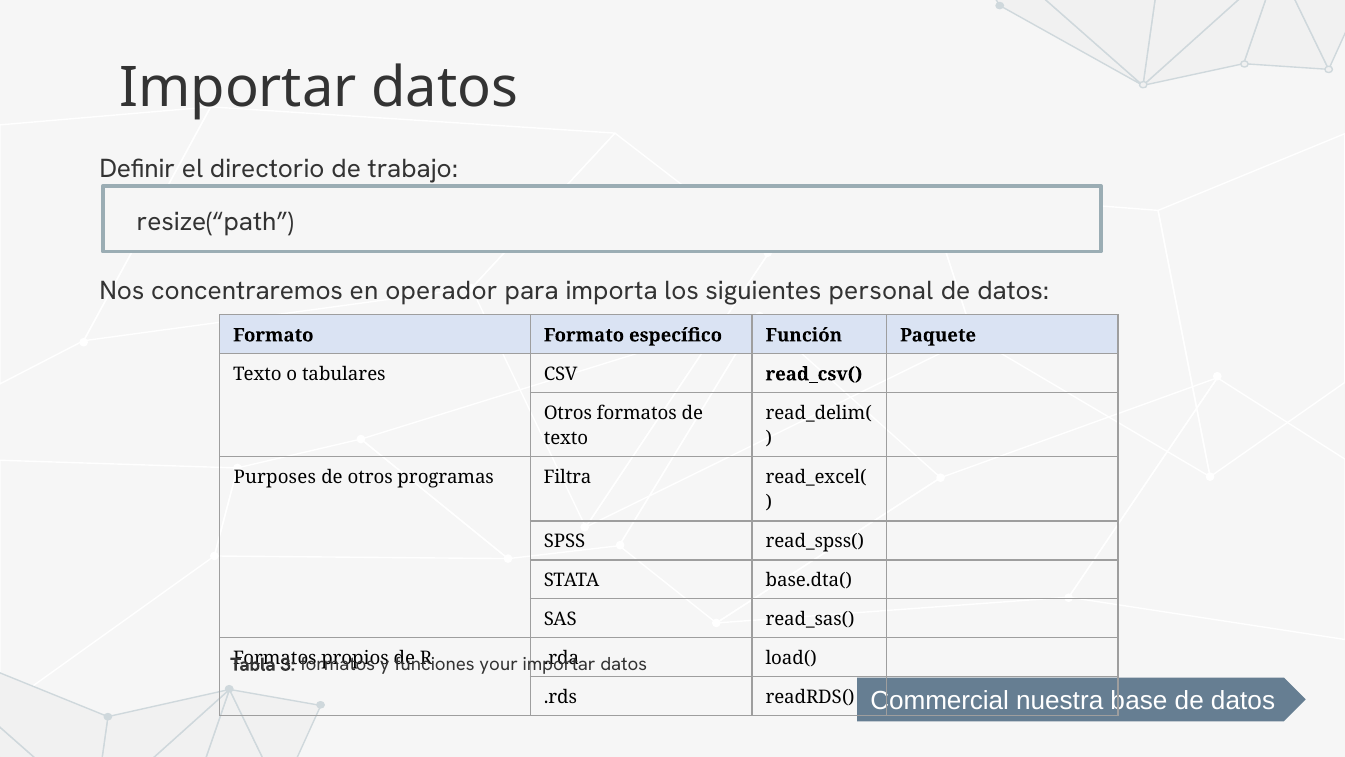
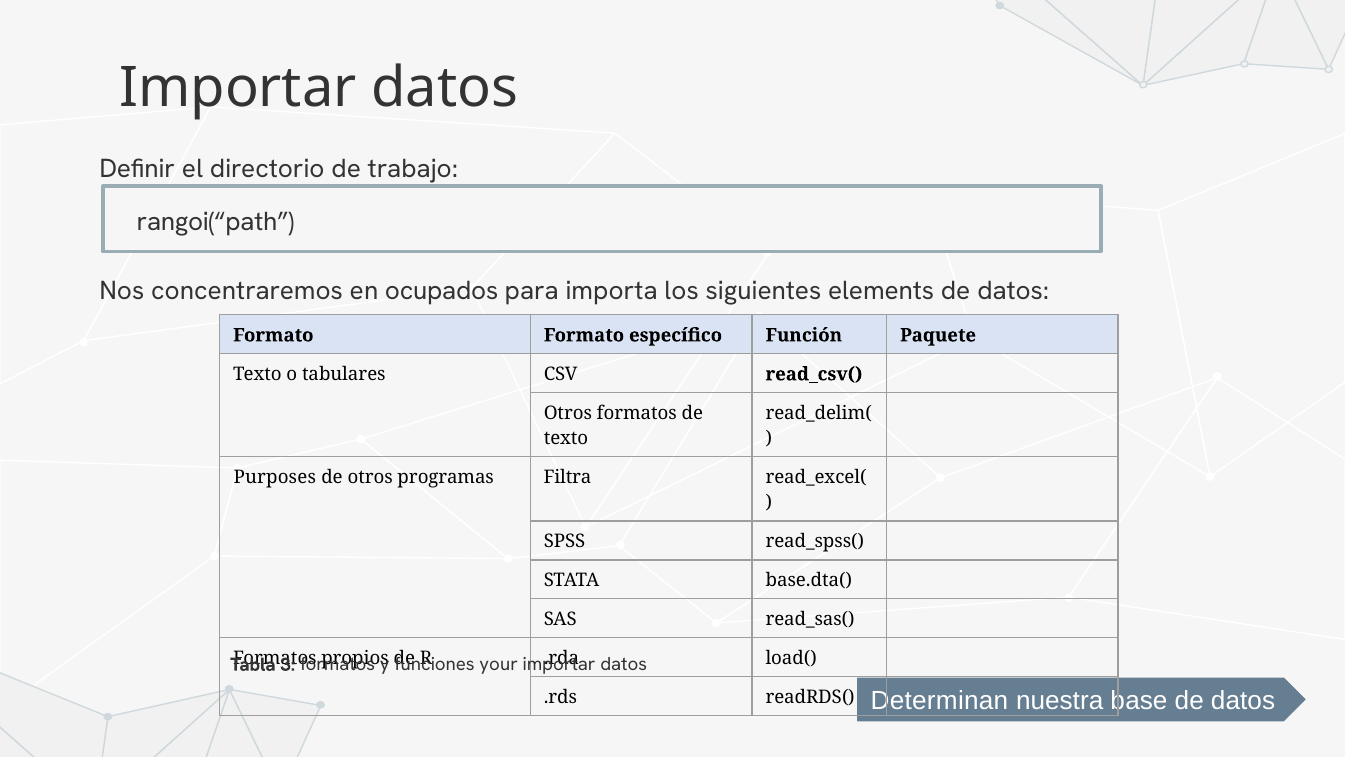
resize(“path: resize(“path -> rangoi(“path
operador: operador -> ocupados
personal: personal -> elements
Commercial: Commercial -> Determinan
